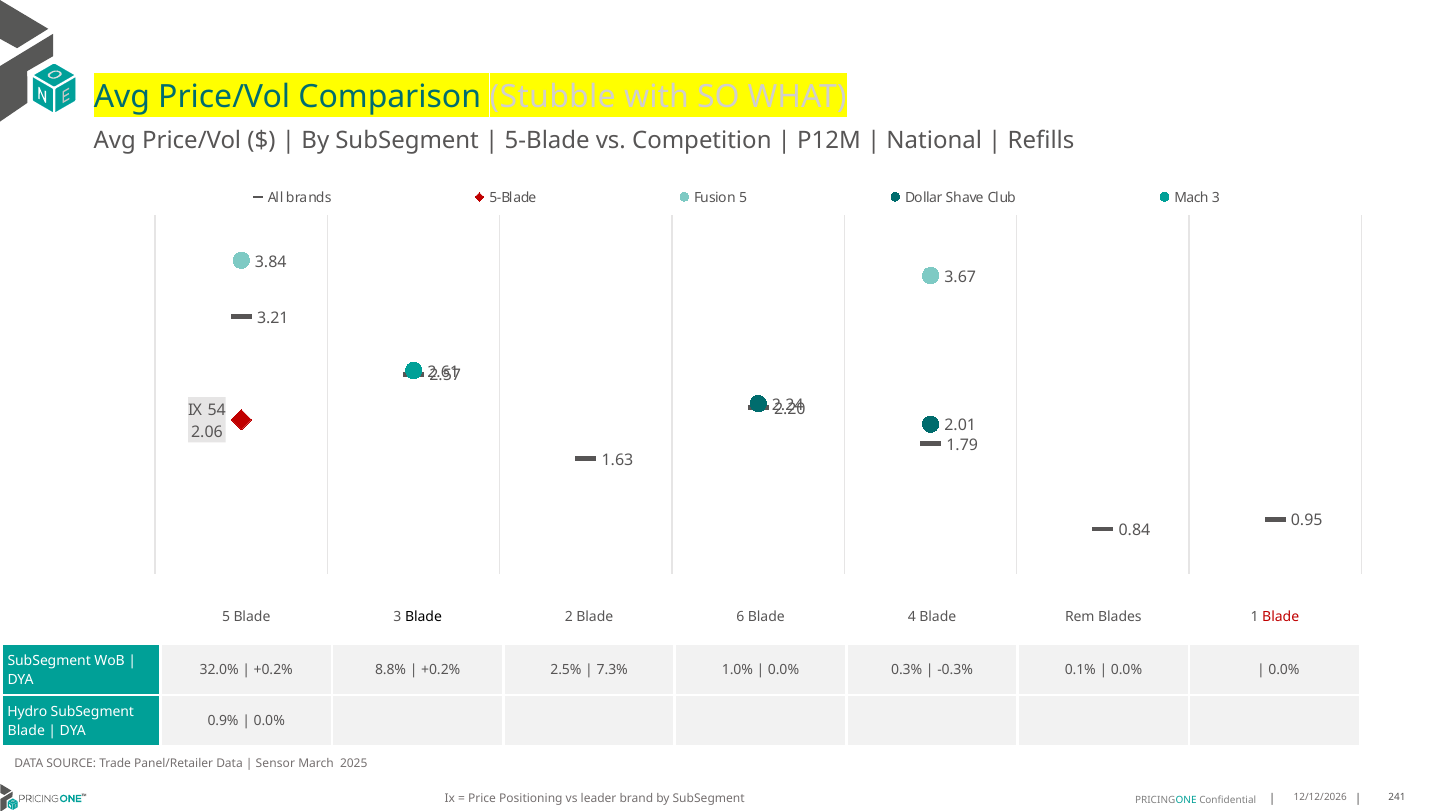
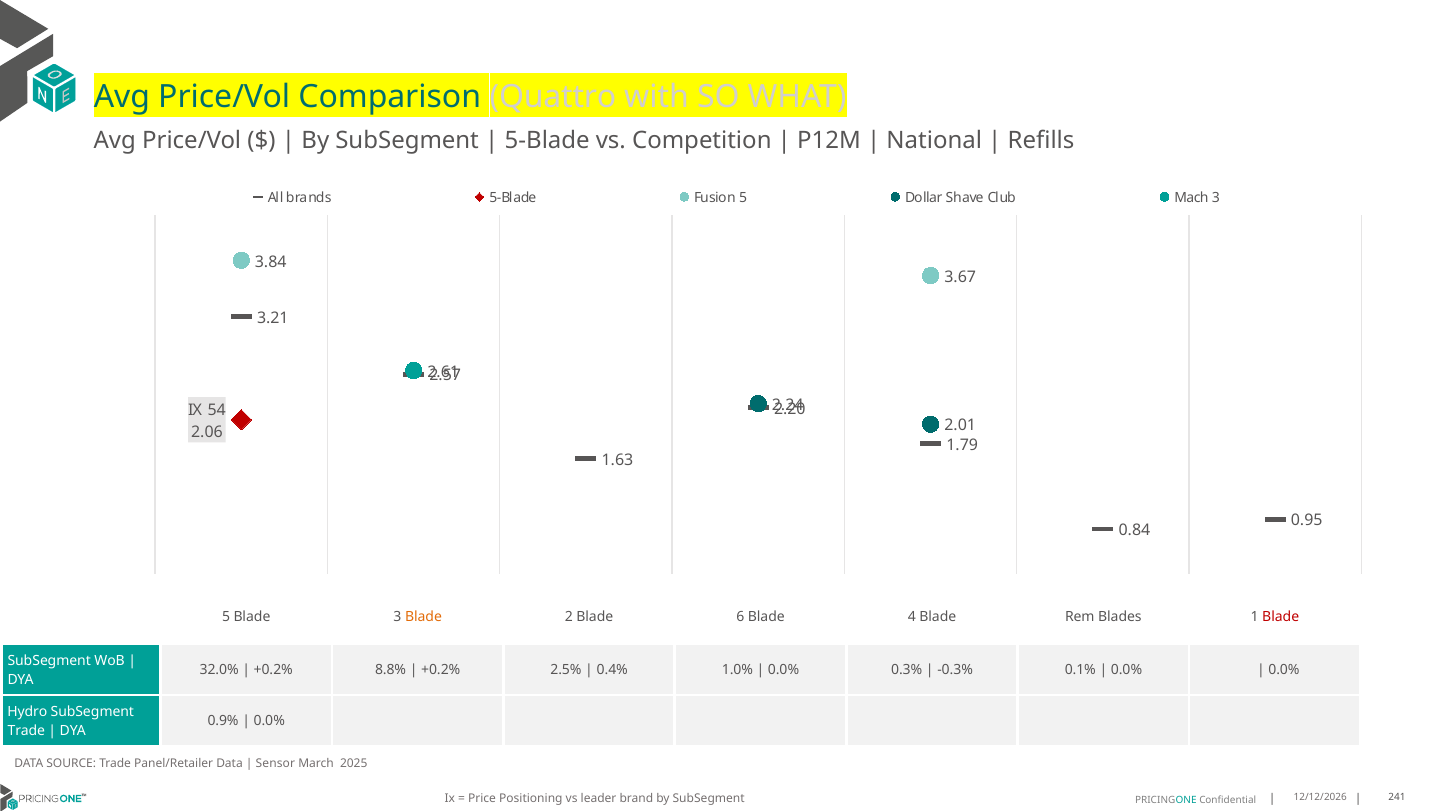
Stubble: Stubble -> Quattro
Blade at (424, 617) colour: black -> orange
7.3%: 7.3% -> 0.4%
Blade at (26, 730): Blade -> Trade
